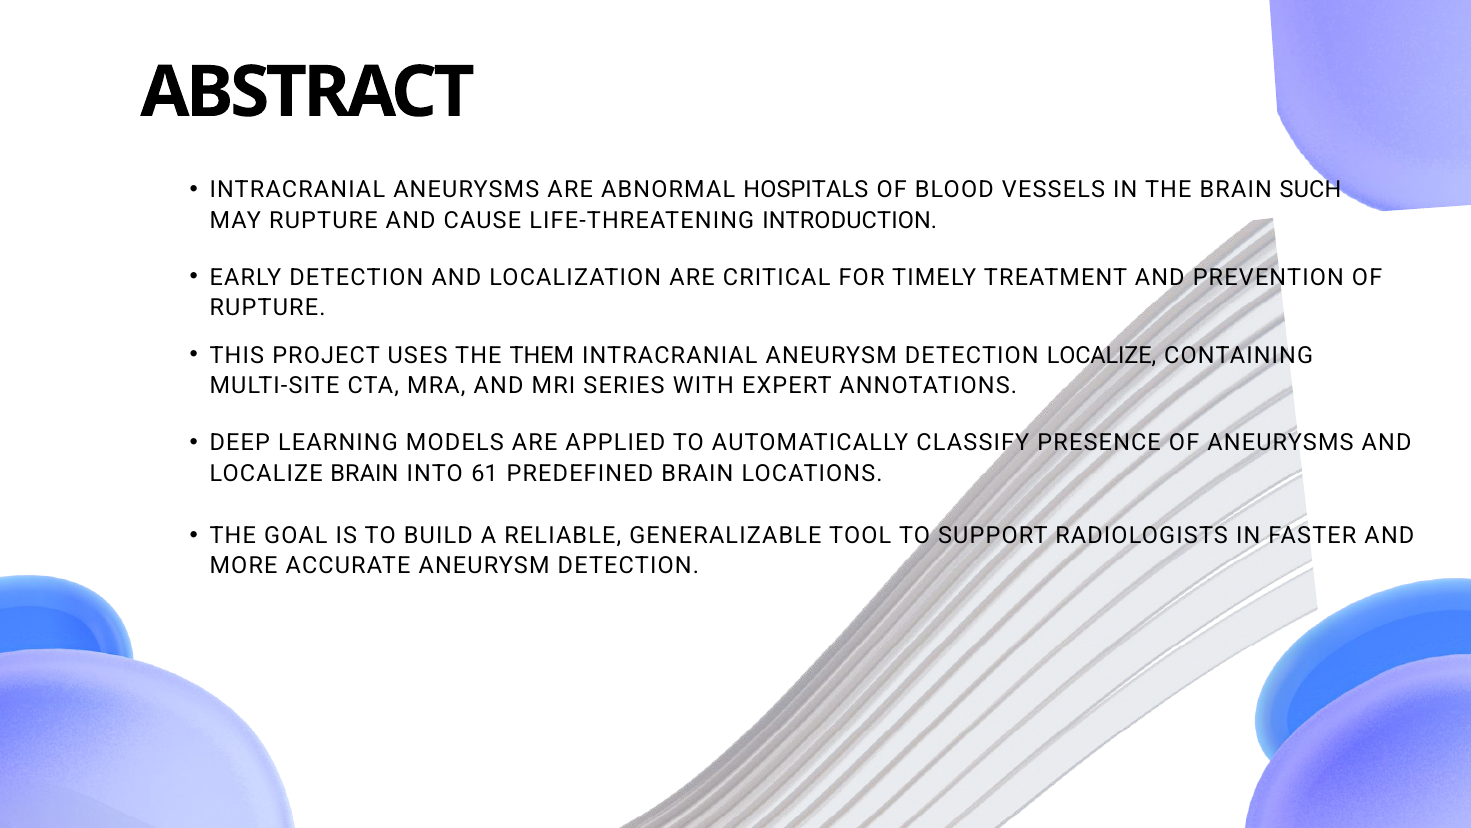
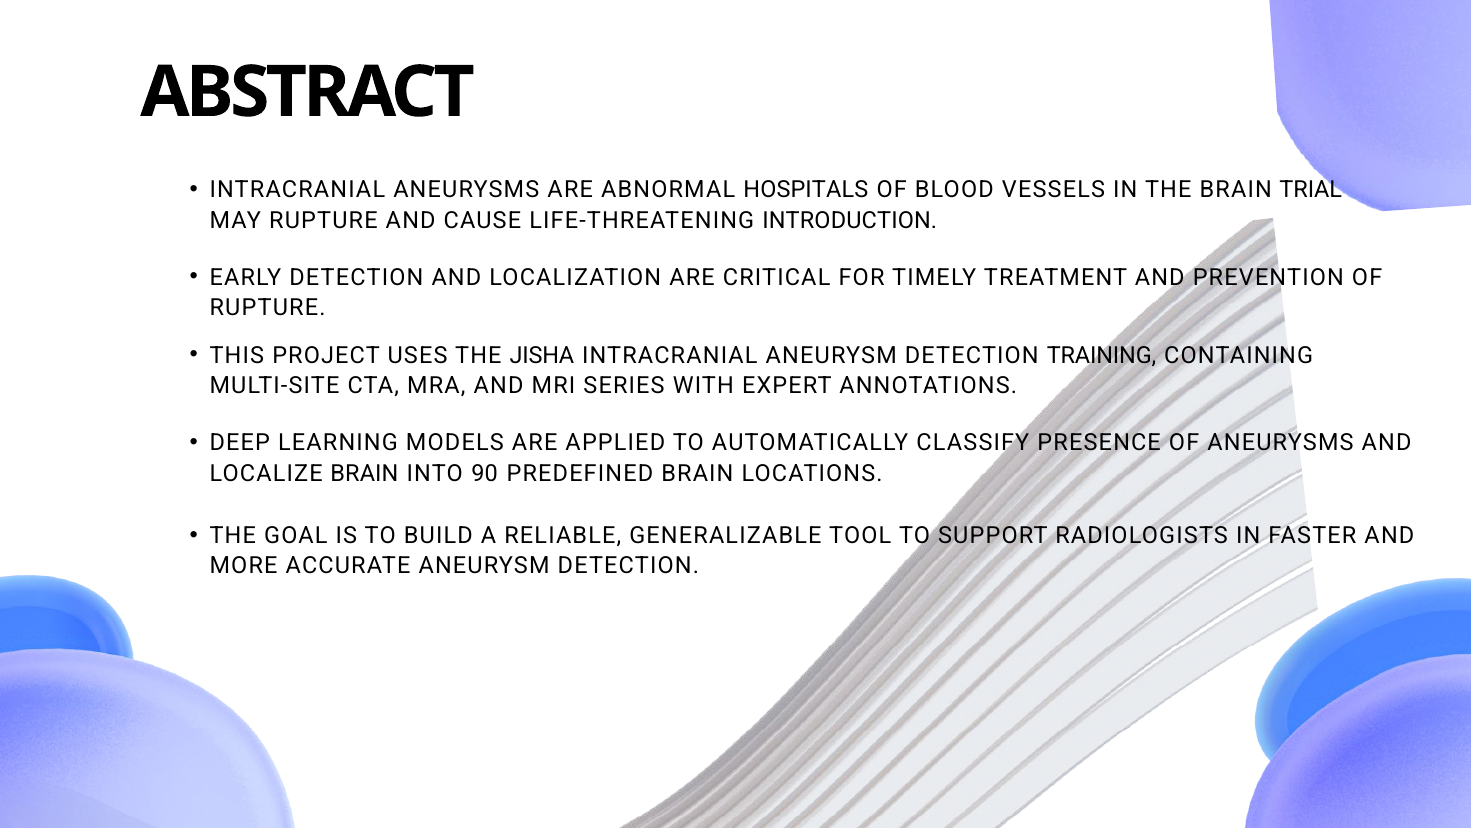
SUCH: SUCH -> TRIAL
THEM: THEM -> JISHA
DETECTION LOCALIZE: LOCALIZE -> TRAINING
61: 61 -> 90
